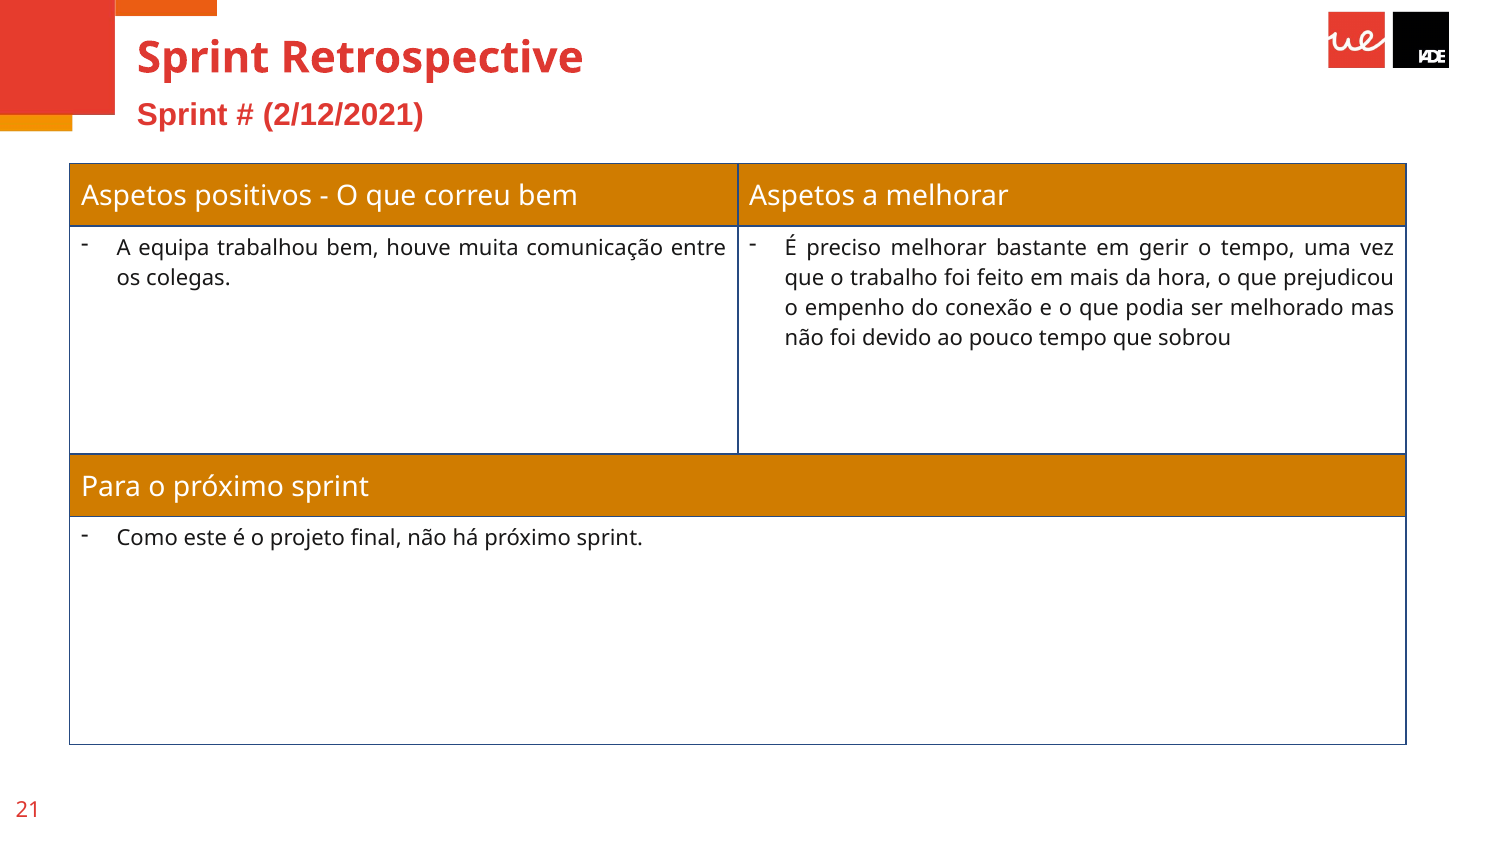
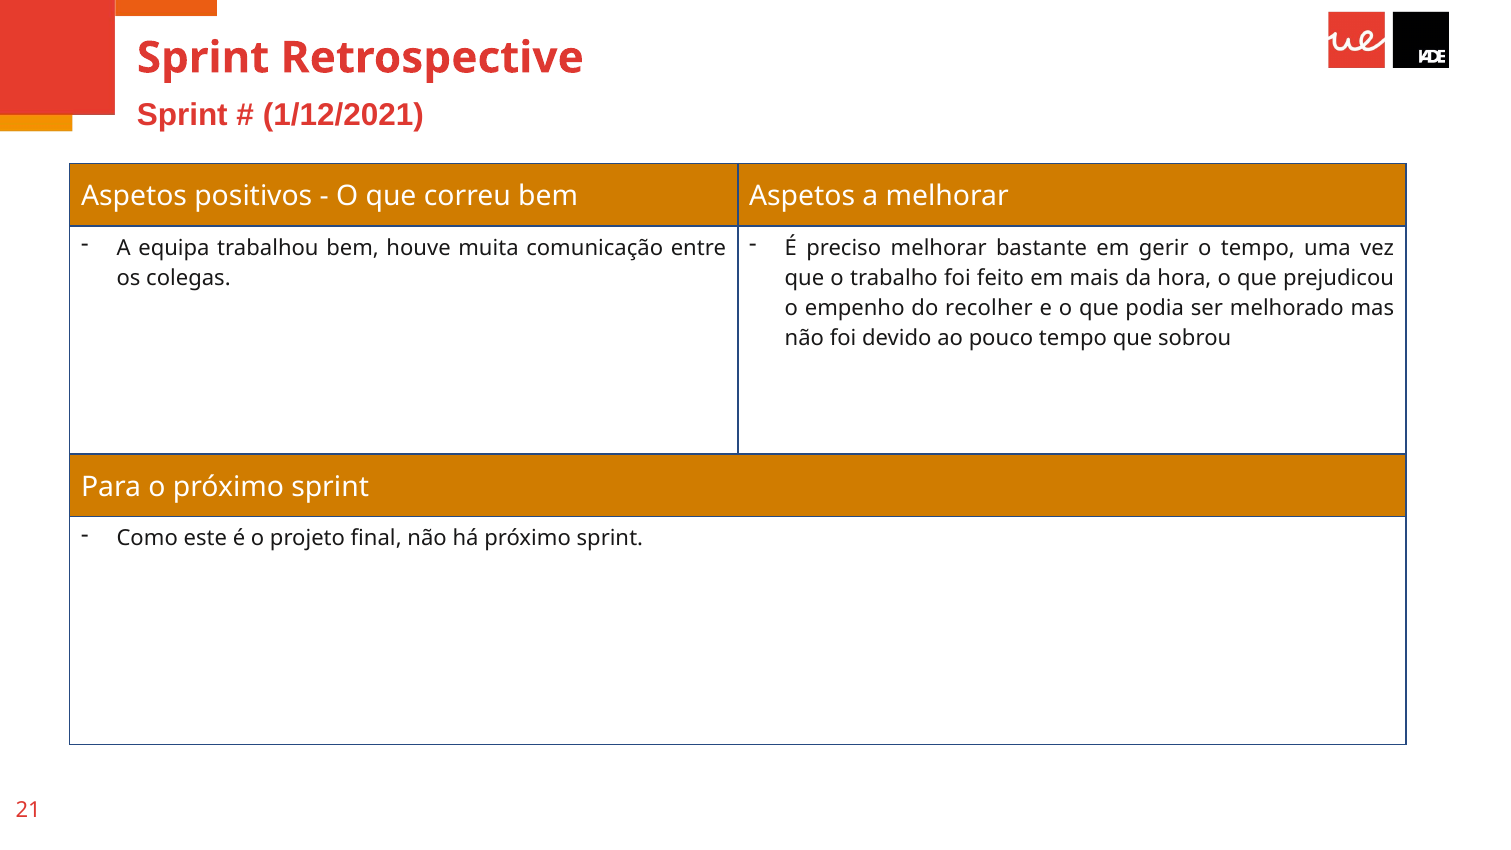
2/12/2021: 2/12/2021 -> 1/12/2021
conexão: conexão -> recolher
